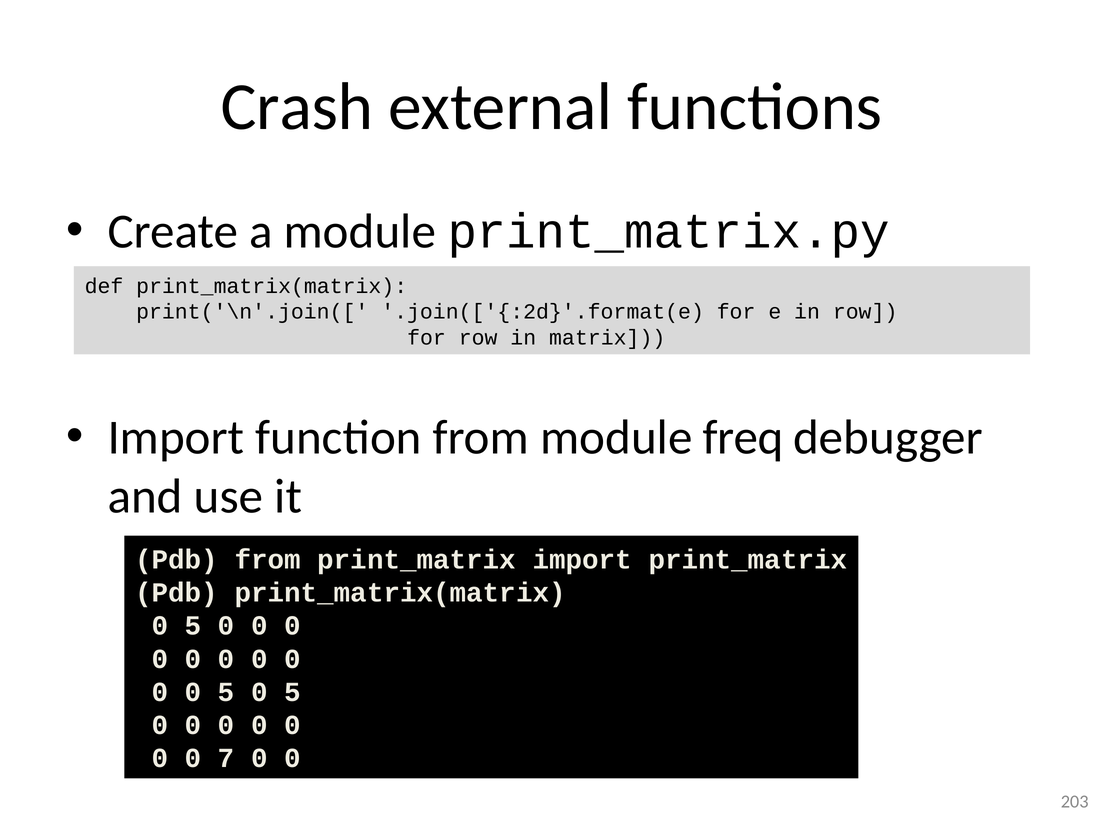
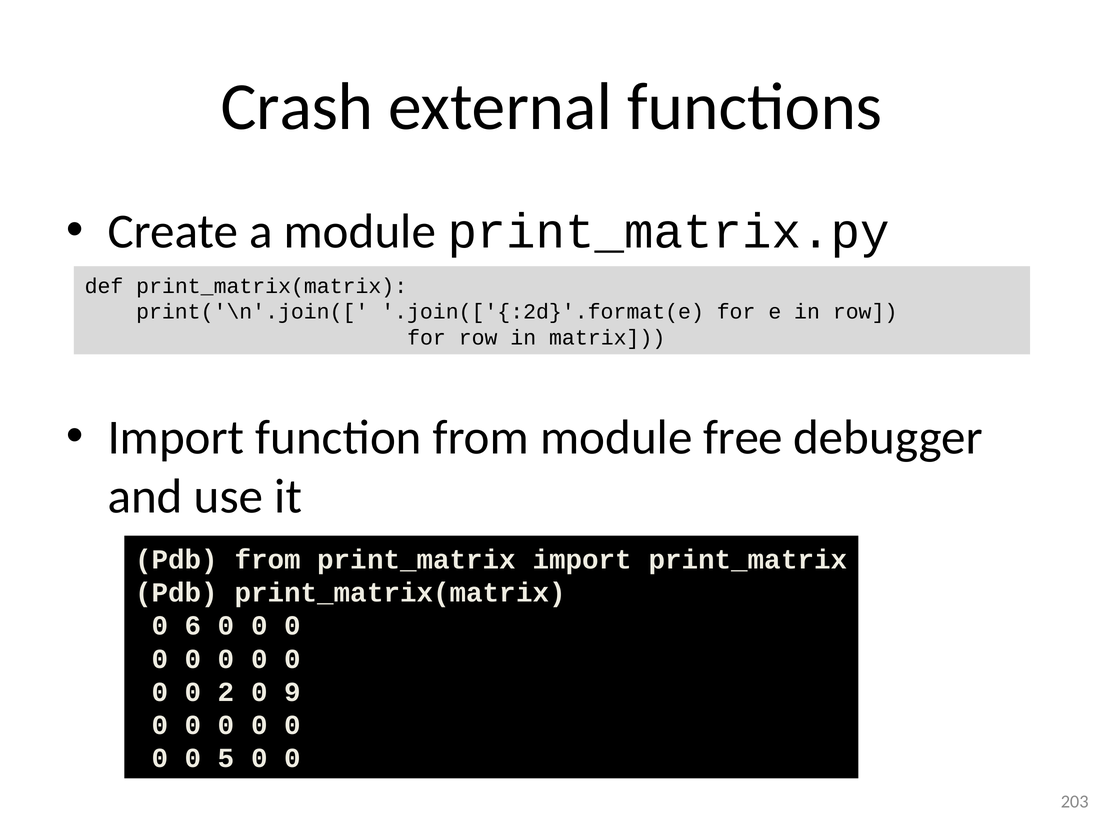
freq: freq -> free
5 at (193, 626): 5 -> 6
0 0 5: 5 -> 2
5 at (292, 692): 5 -> 9
7: 7 -> 5
